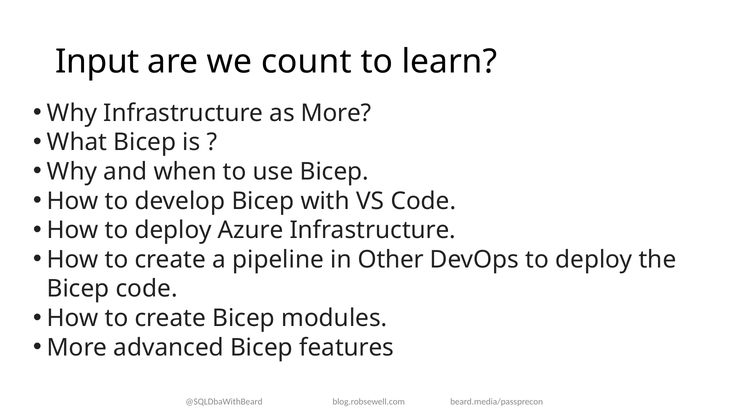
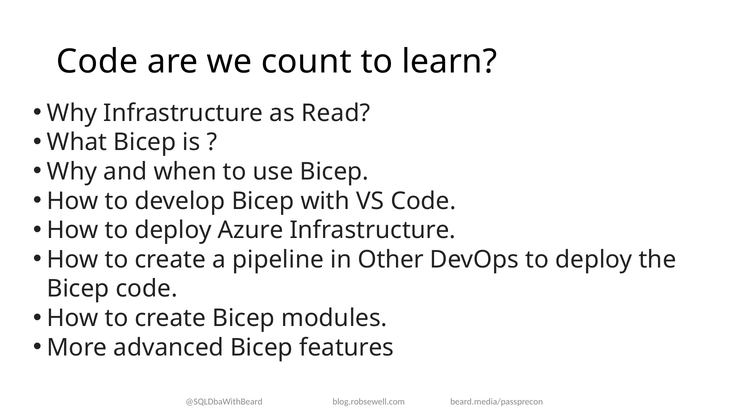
Input at (97, 61): Input -> Code
as More: More -> Read
